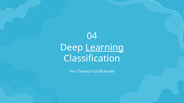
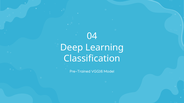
Learning underline: present -> none
